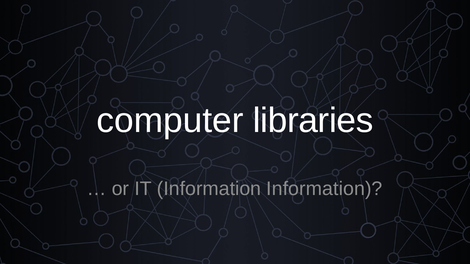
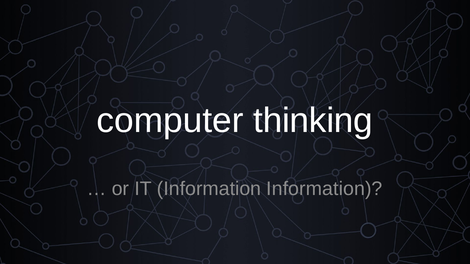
libraries: libraries -> thinking
